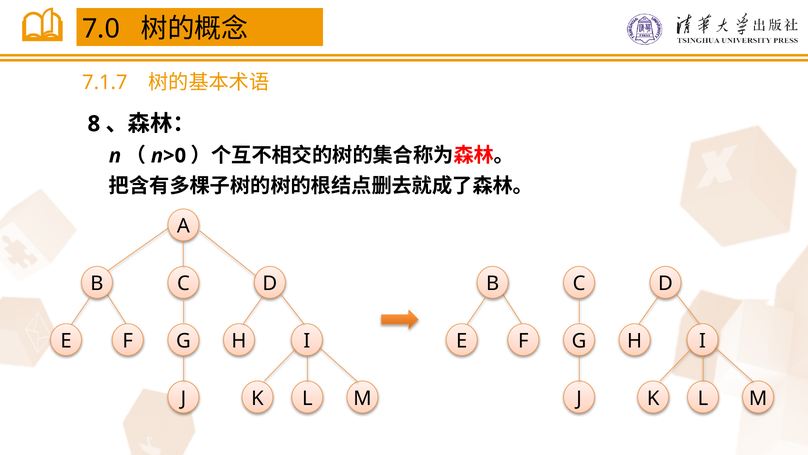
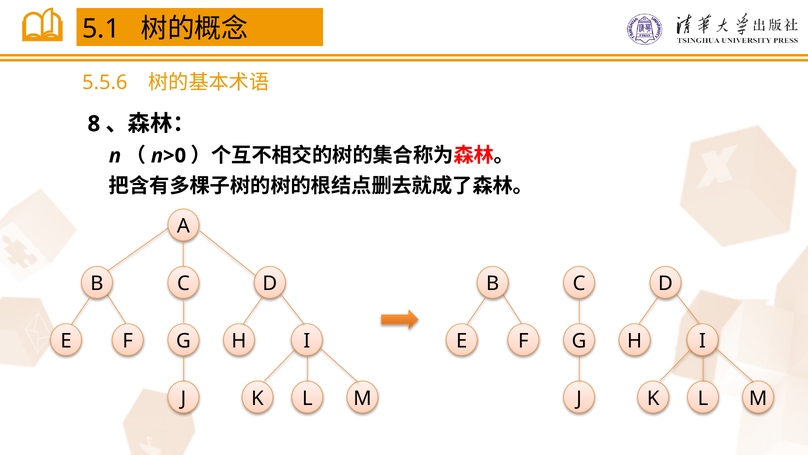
7.0: 7.0 -> 5.1
7.1.7: 7.1.7 -> 5.5.6
